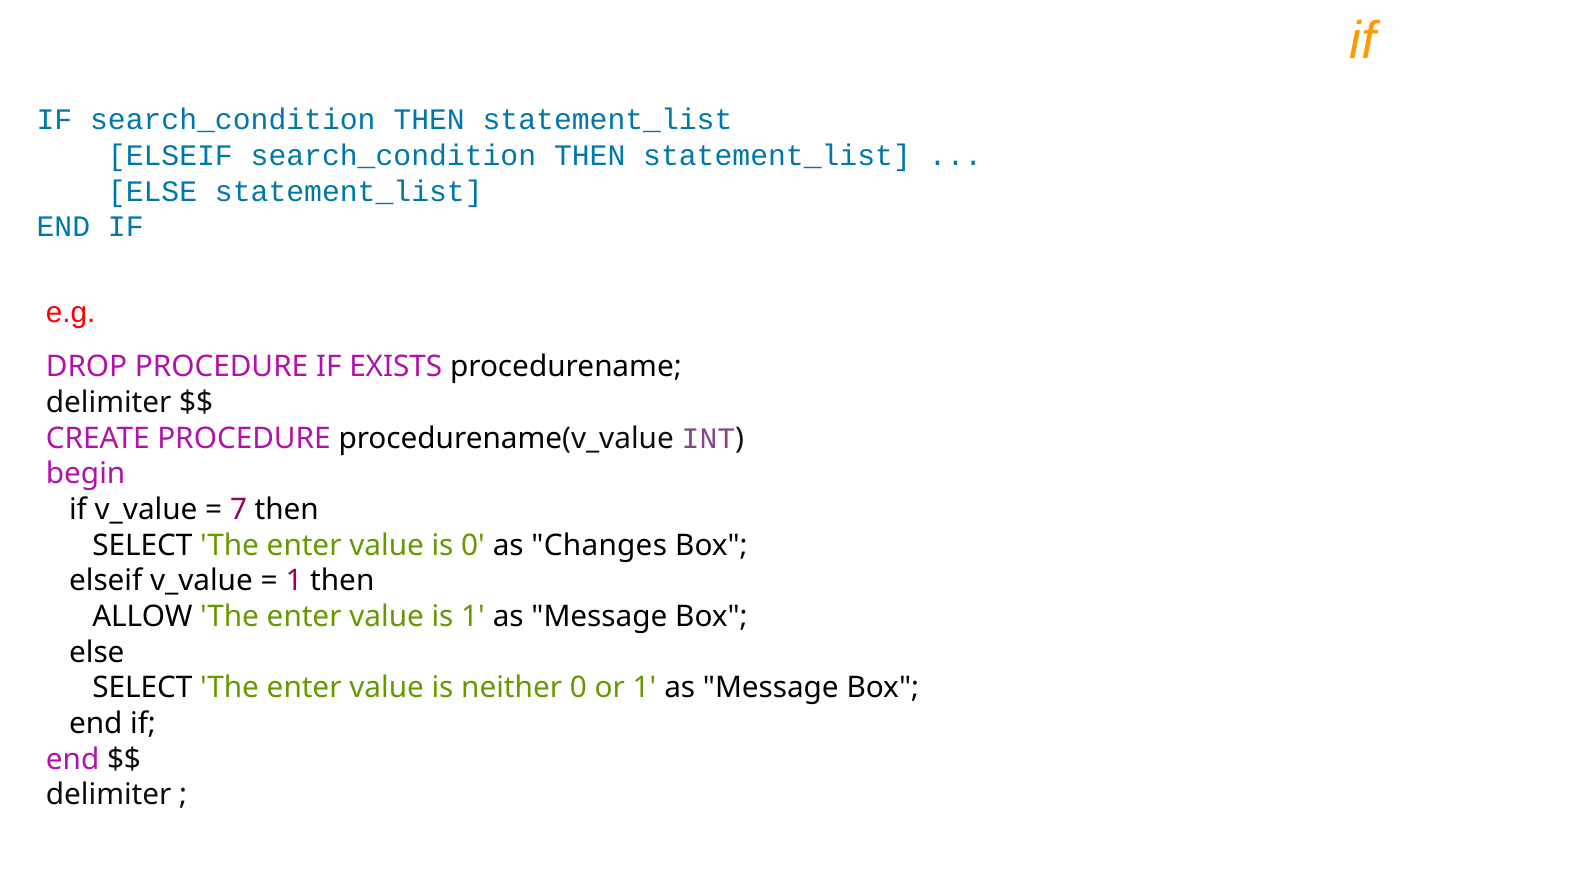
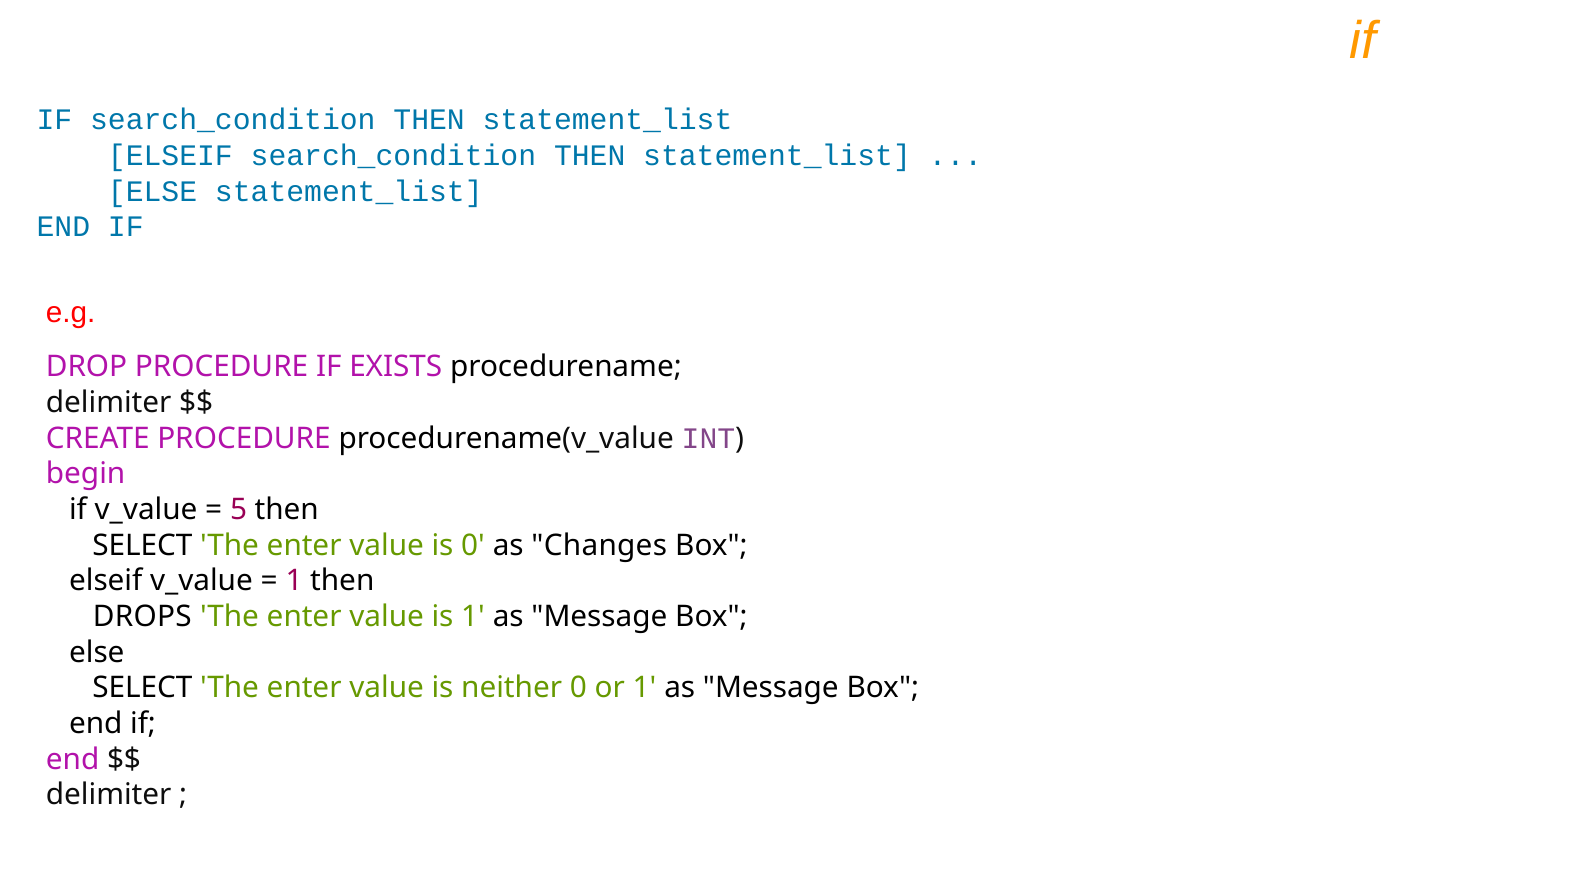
7: 7 -> 5
ALLOW: ALLOW -> DROPS
